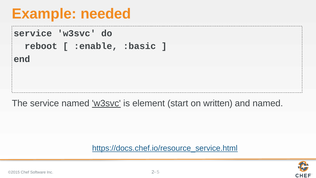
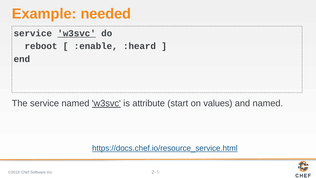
w3svc at (77, 33) underline: none -> present
:basic: :basic -> :heard
element: element -> attribute
written: written -> values
